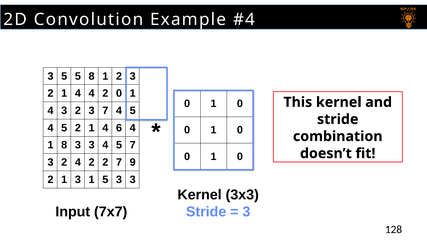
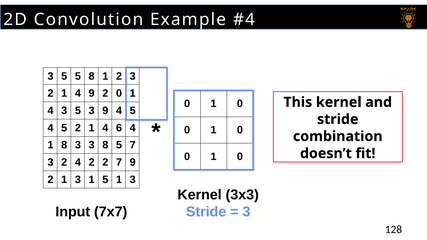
4 4: 4 -> 9
4 3 2: 2 -> 5
3 7: 7 -> 9
3 4: 4 -> 8
5 3: 3 -> 1
